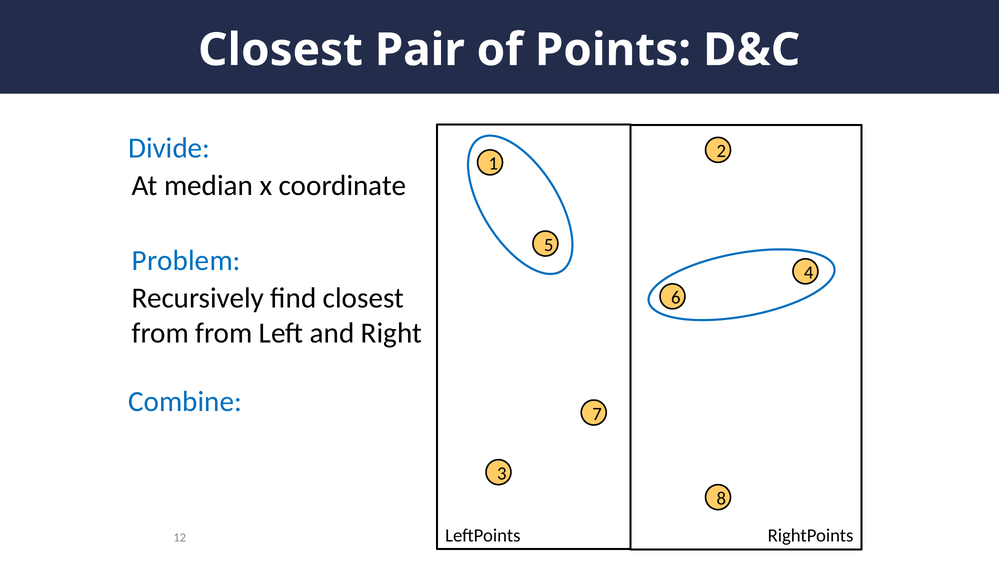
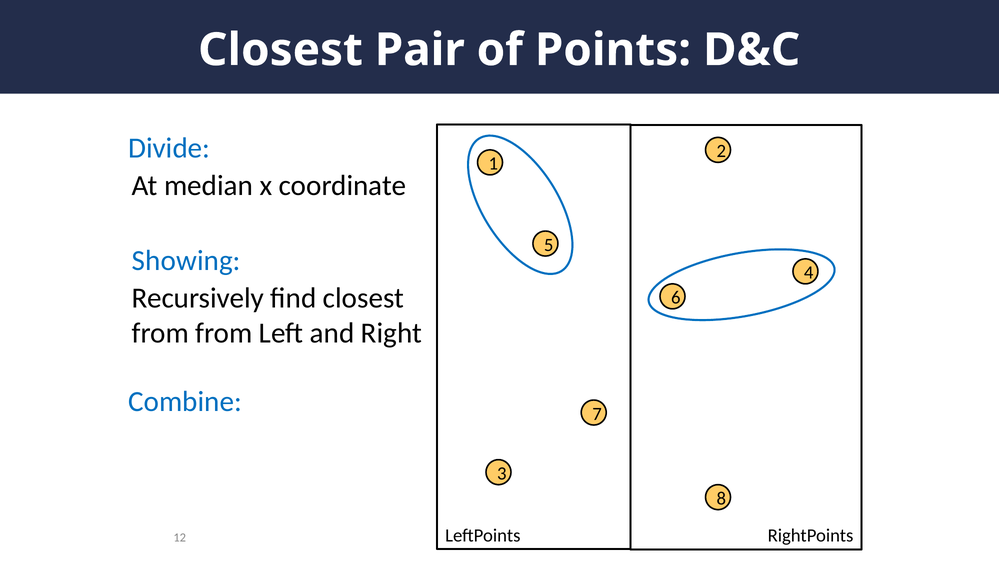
Problem: Problem -> Showing
